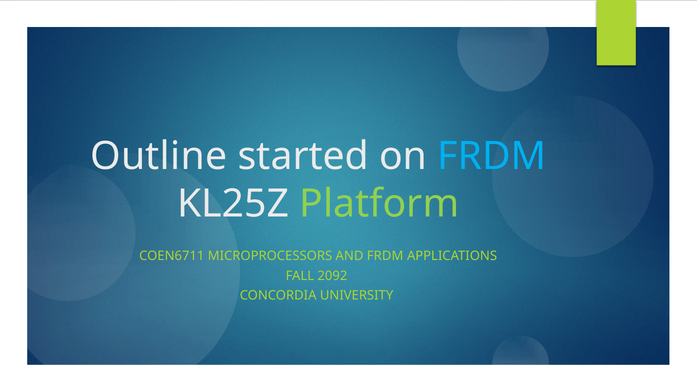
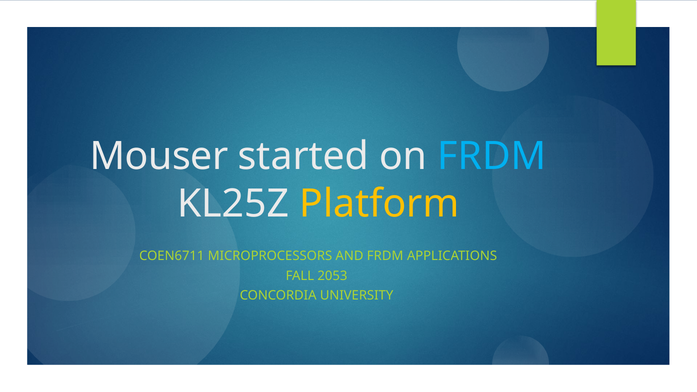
Outline: Outline -> Mouser
Platform colour: light green -> yellow
2092: 2092 -> 2053
